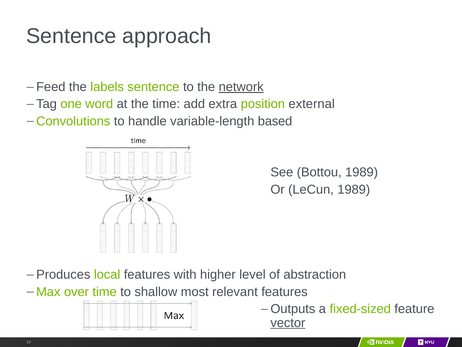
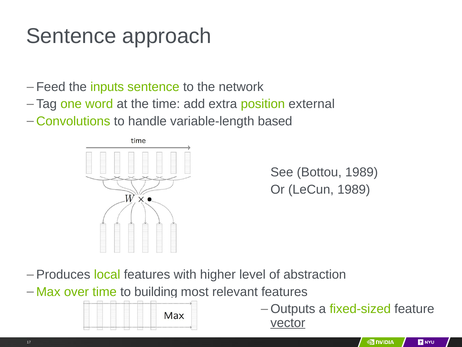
labels: labels -> inputs
network underline: present -> none
shallow: shallow -> building
